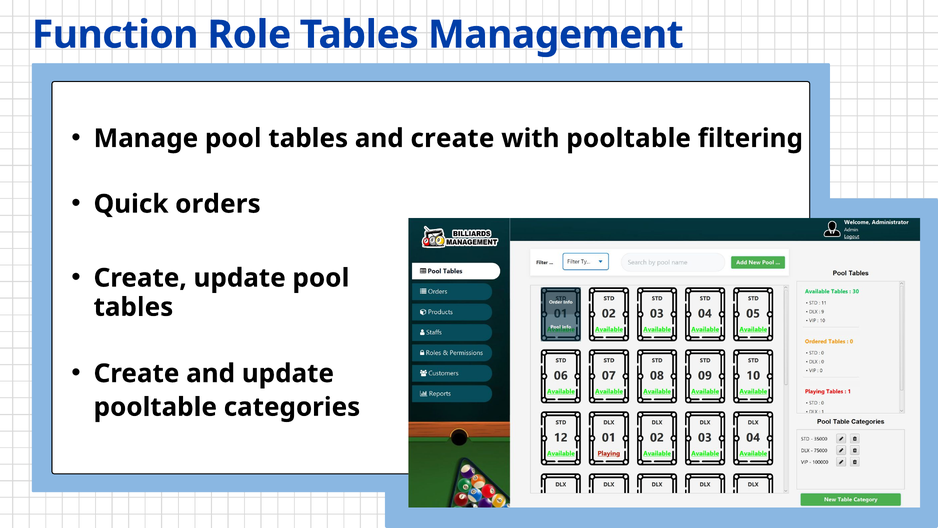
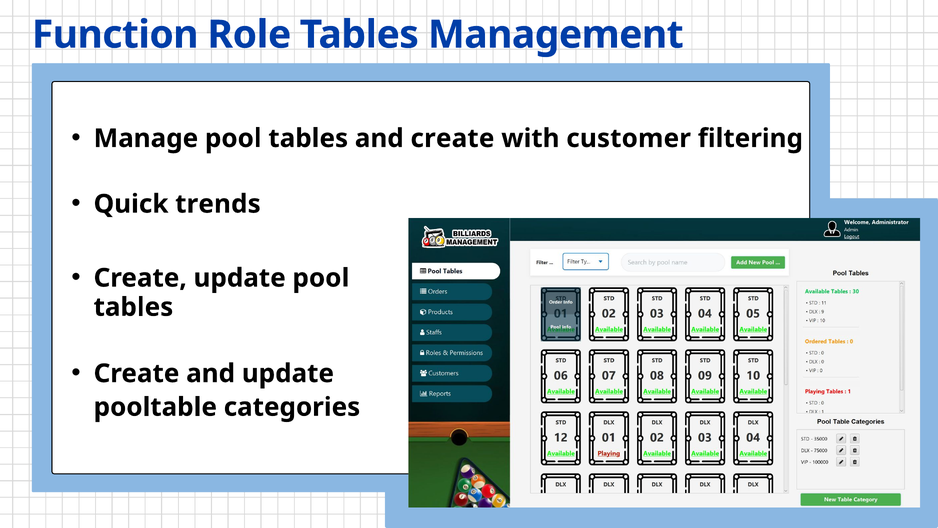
with pooltable: pooltable -> customer
orders: orders -> trends
